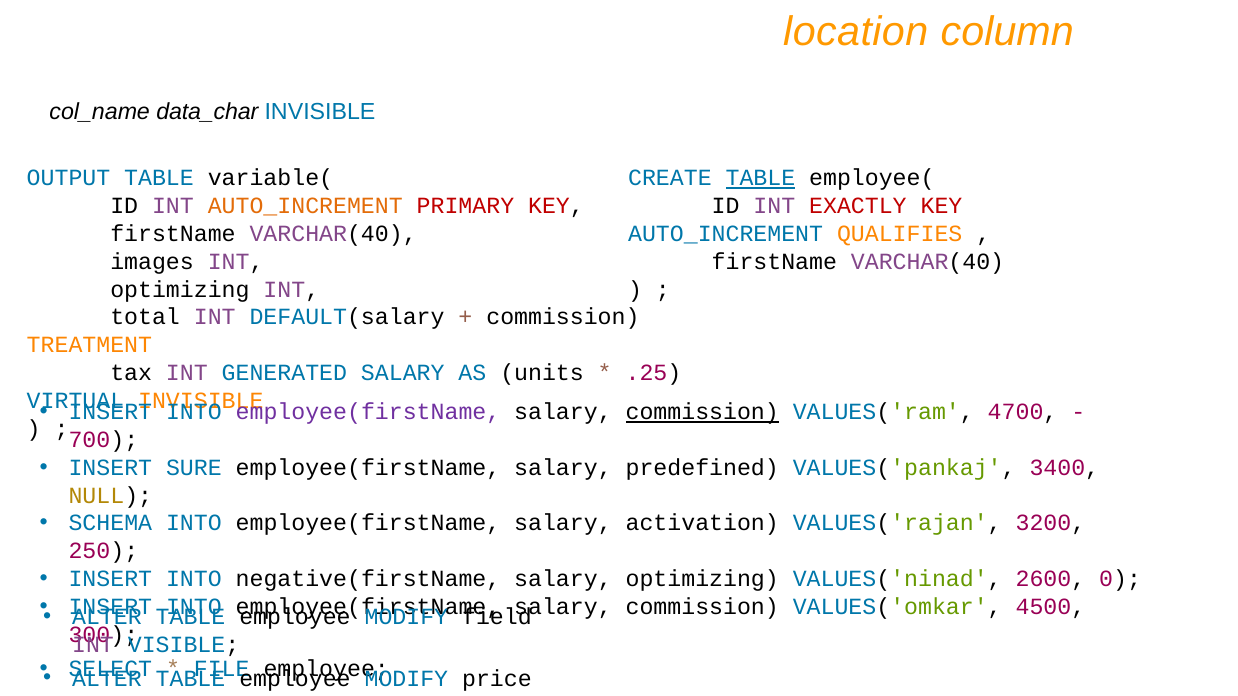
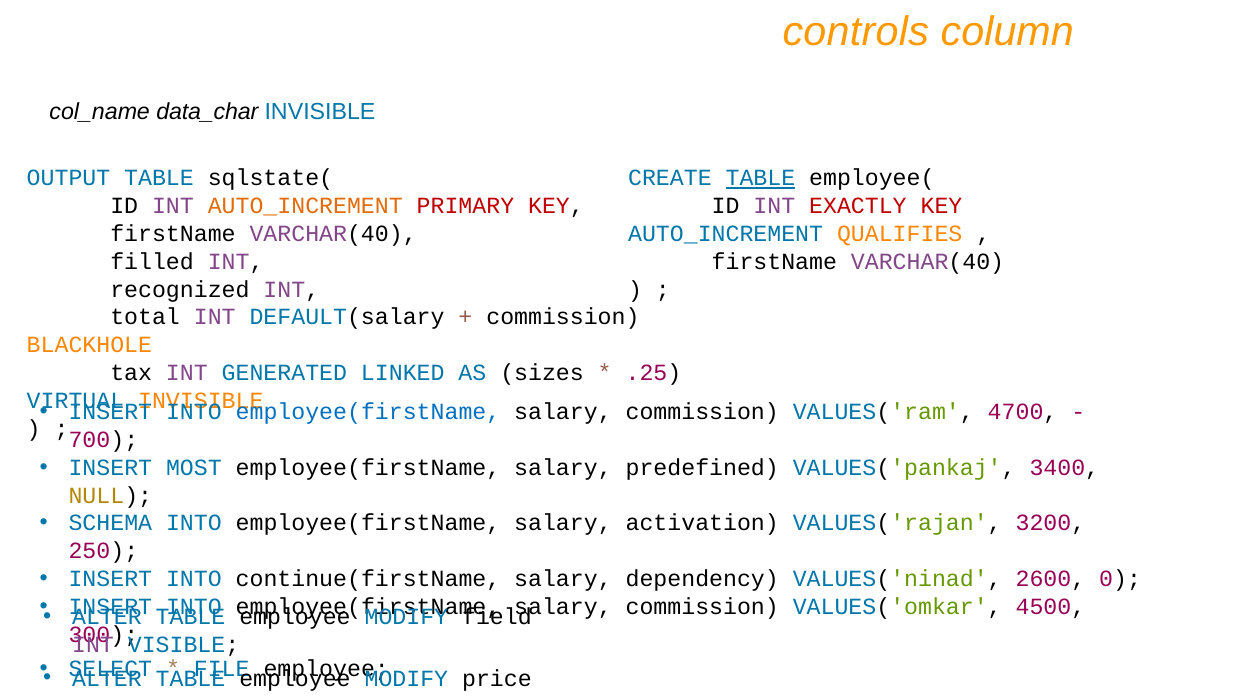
location: location -> controls
variable(: variable( -> sqlstate(
images: images -> filled
optimizing at (180, 290): optimizing -> recognized
TREATMENT: TREATMENT -> BLACKHOLE
GENERATED SALARY: SALARY -> LINKED
units: units -> sizes
employee(firstName at (368, 412) colour: purple -> blue
commission at (702, 412) underline: present -> none
SURE: SURE -> MOST
negative(firstName: negative(firstName -> continue(firstName
salary optimizing: optimizing -> dependency
